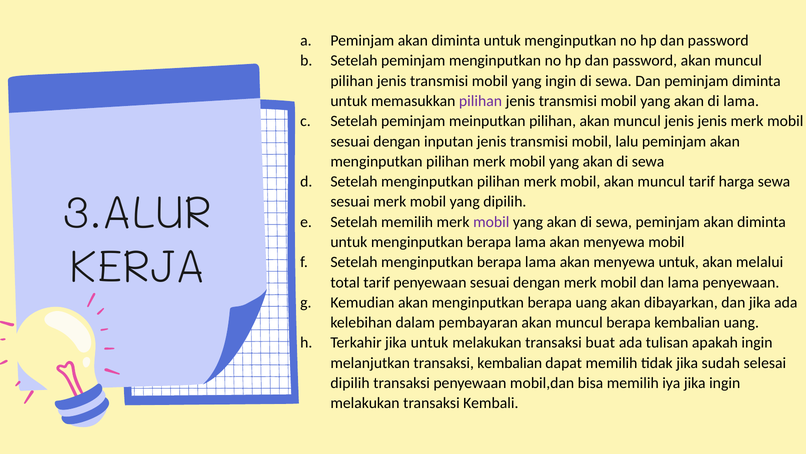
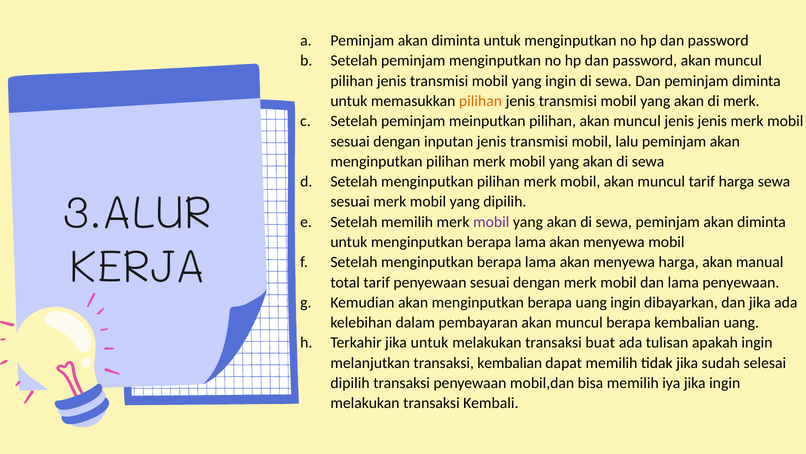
pilihan at (481, 101) colour: purple -> orange
di lama: lama -> merk
menyewa untuk: untuk -> harga
melalui: melalui -> manual
uang akan: akan -> ingin
